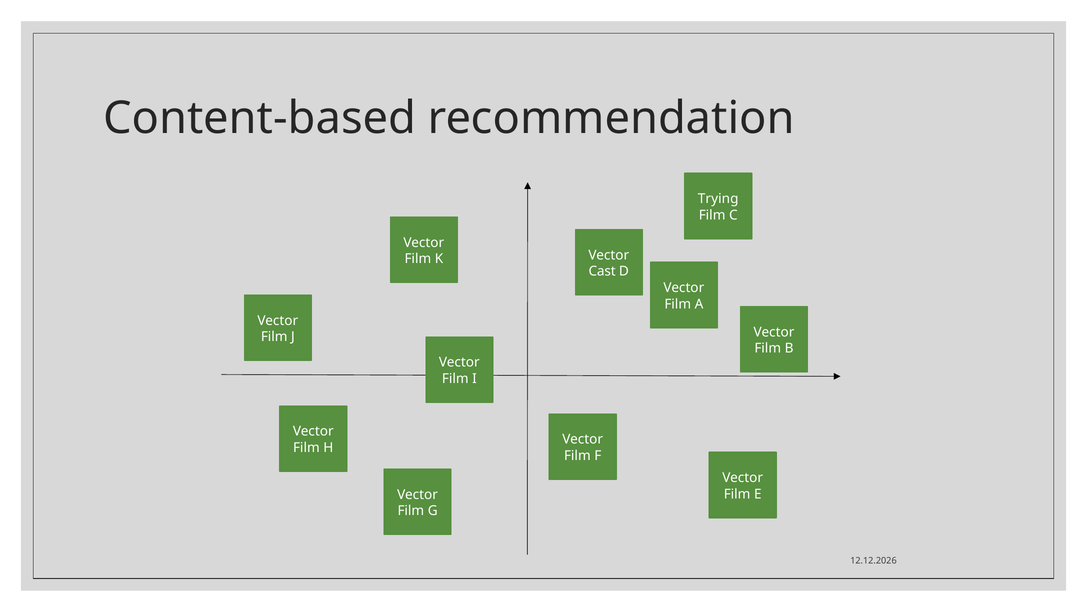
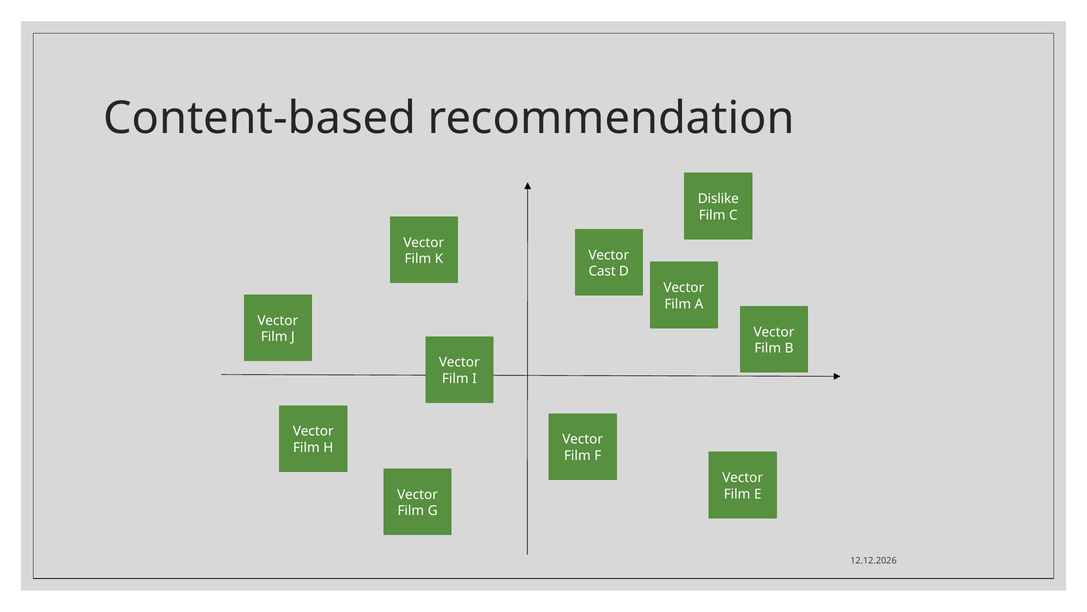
Trying: Trying -> Dislike
